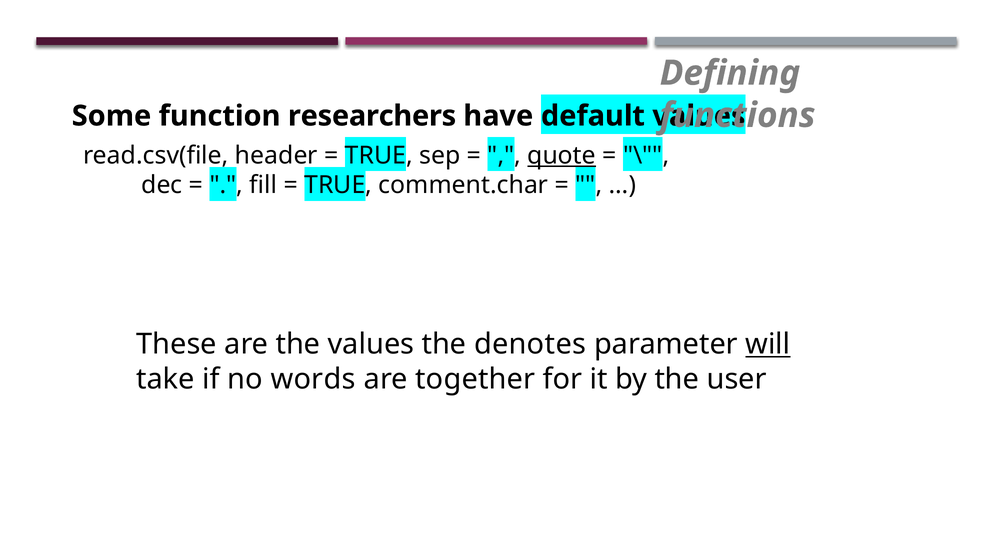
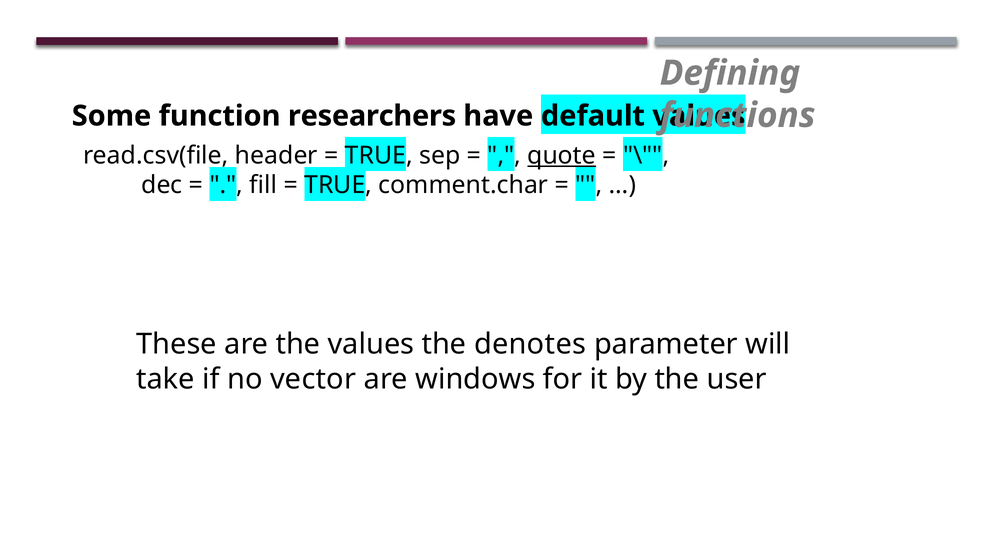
will underline: present -> none
words: words -> vector
together: together -> windows
